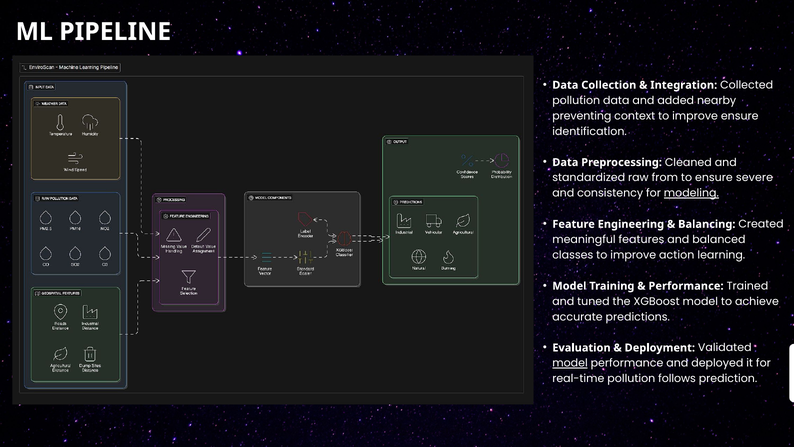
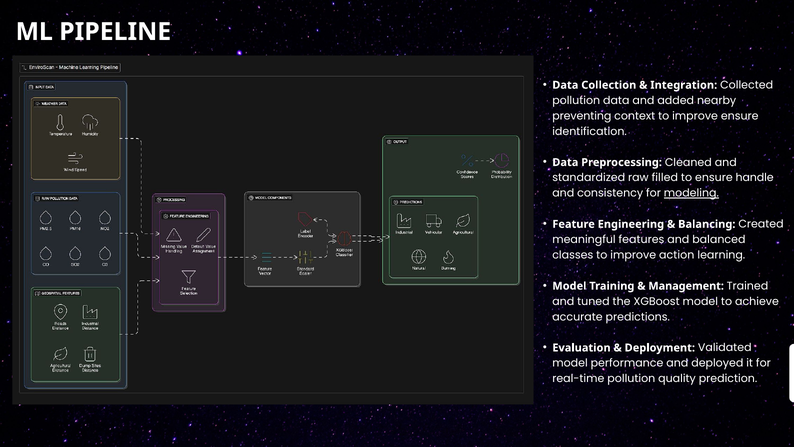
from: from -> filled
severe: severe -> handle
Performance at (686, 286): Performance -> Management
model at (570, 363) underline: present -> none
follows: follows -> quality
